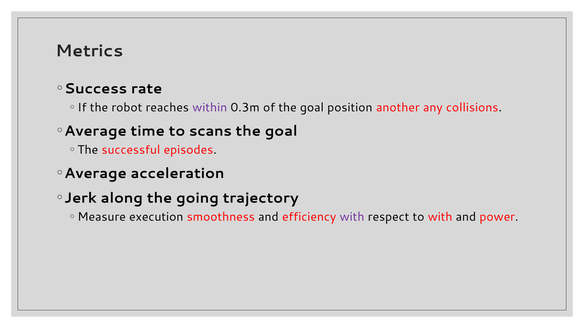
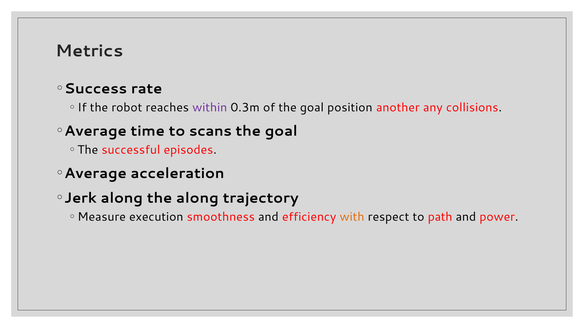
the going: going -> along
with at (352, 217) colour: purple -> orange
to with: with -> path
